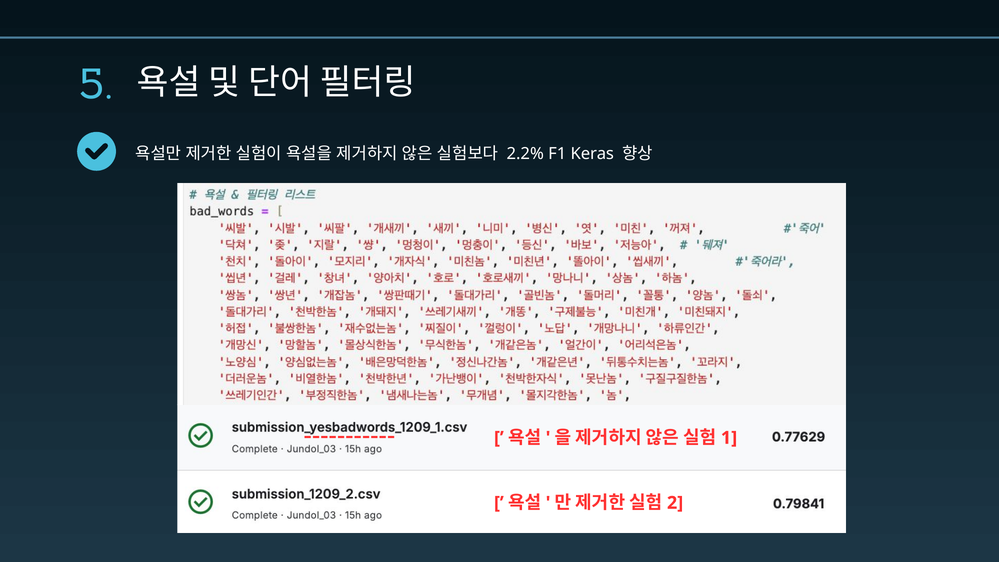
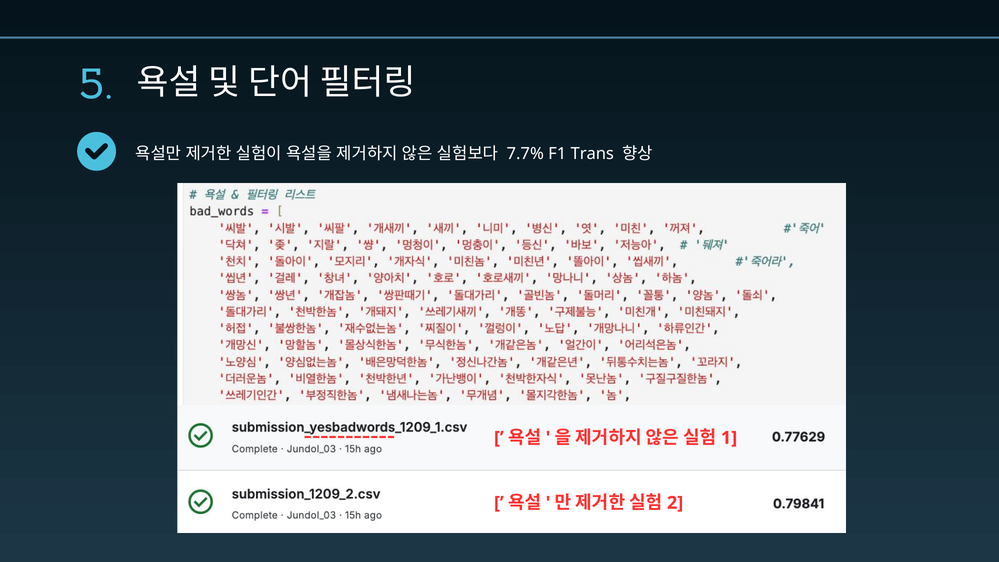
2.2%: 2.2% -> 7.7%
Keras: Keras -> Trans
